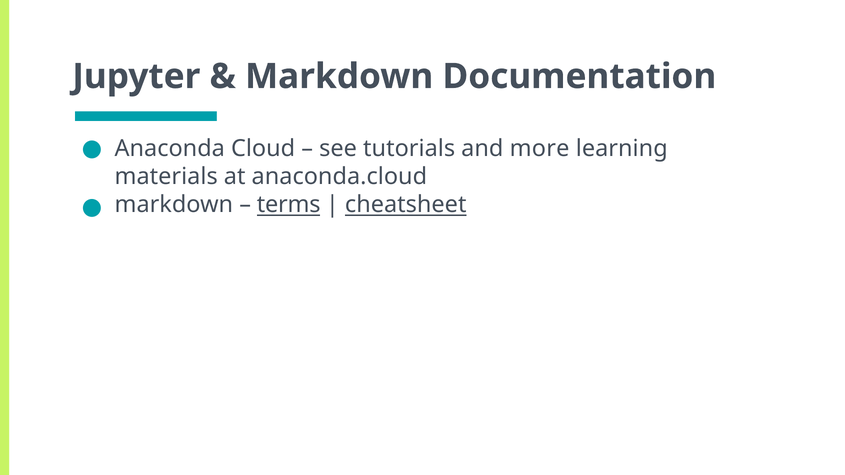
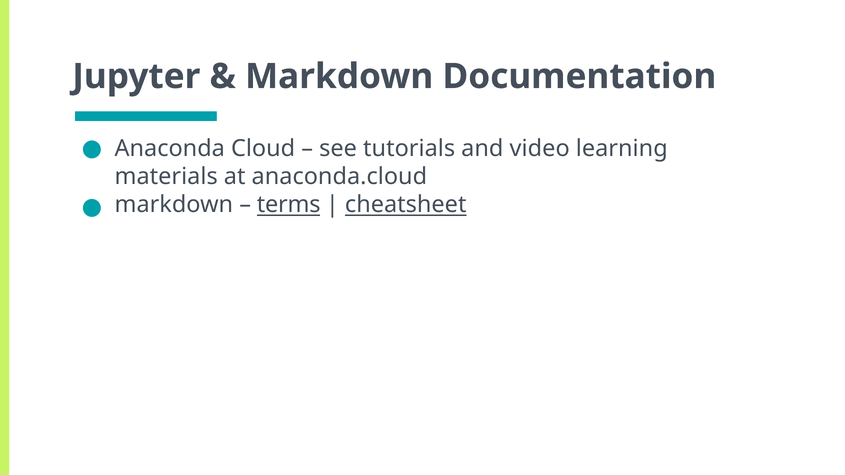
more: more -> video
